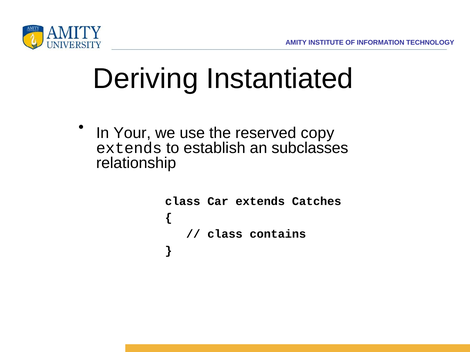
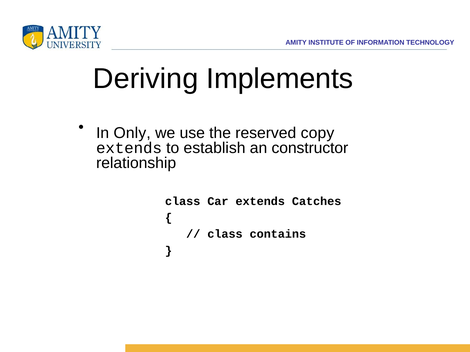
Instantiated: Instantiated -> Implements
Your: Your -> Only
subclasses: subclasses -> constructor
